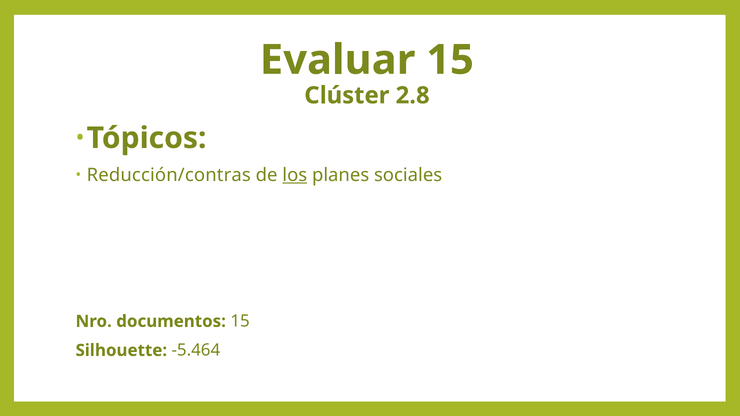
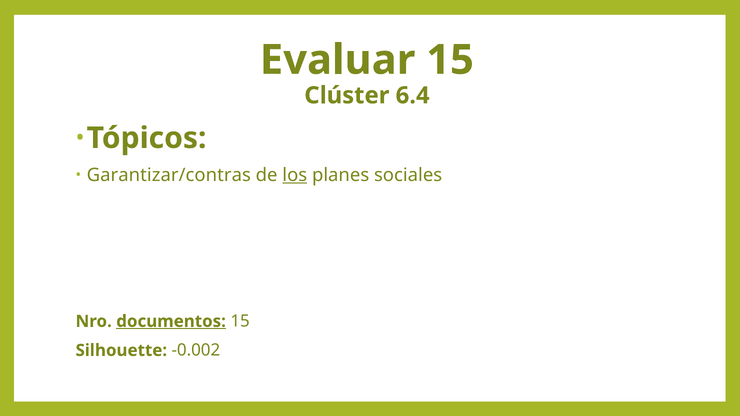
2.8: 2.8 -> 6.4
Reducción/contras: Reducción/contras -> Garantizar/contras
documentos underline: none -> present
-5.464: -5.464 -> -0.002
